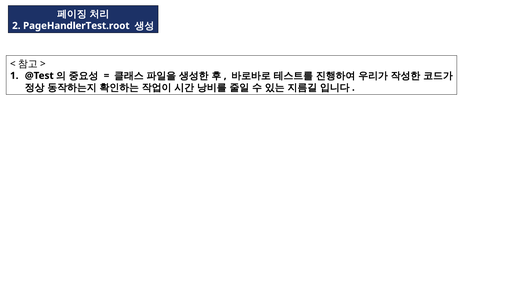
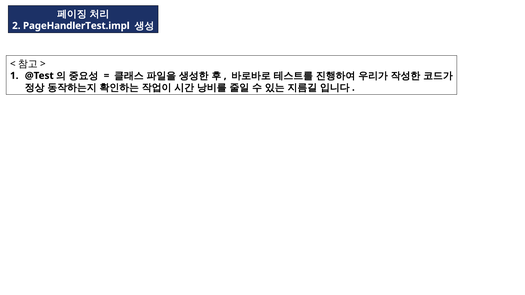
PageHandlerTest.root: PageHandlerTest.root -> PageHandlerTest.impl
